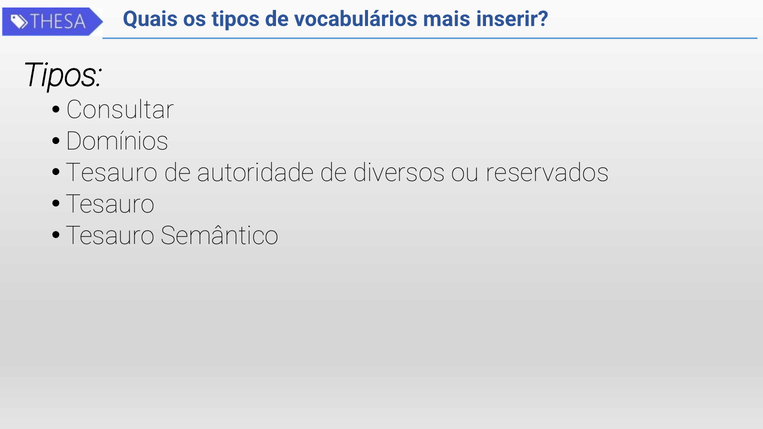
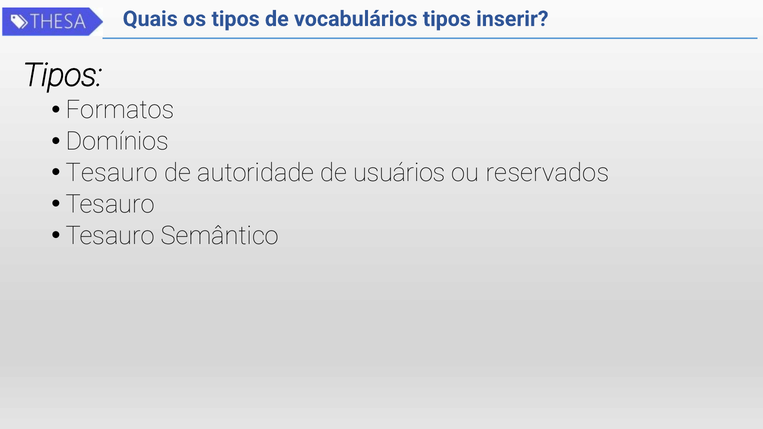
vocabulários mais: mais -> tipos
Consultar: Consultar -> Formatos
diversos: diversos -> usuários
